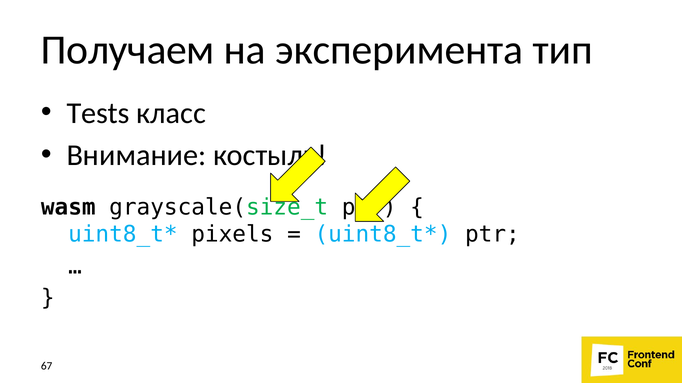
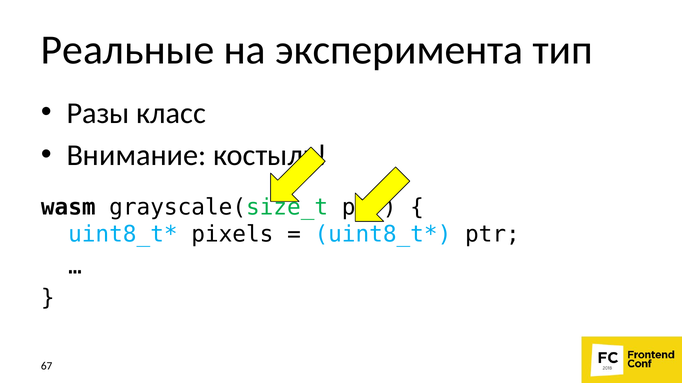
Получаем: Получаем -> Реальные
Tests: Tests -> Разы
